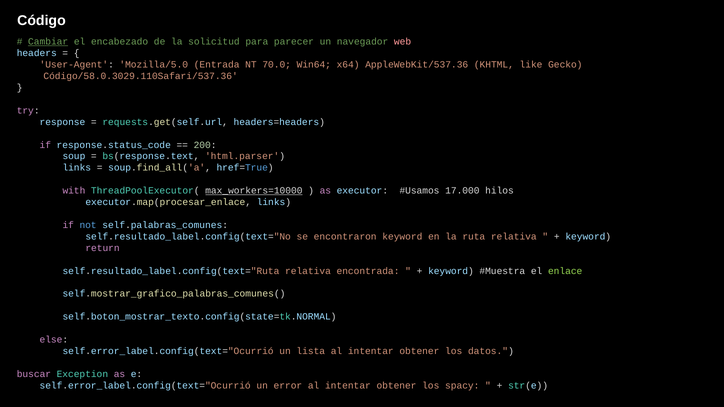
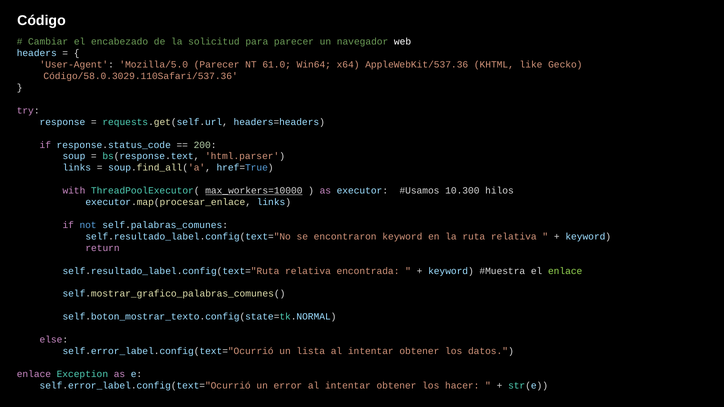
Cambiar underline: present -> none
web colour: pink -> white
Mozilla/5.0 Entrada: Entrada -> Parecer
70.0: 70.0 -> 61.0
17.000: 17.000 -> 10.300
buscar at (34, 374): buscar -> enlace
spacy: spacy -> hacer
